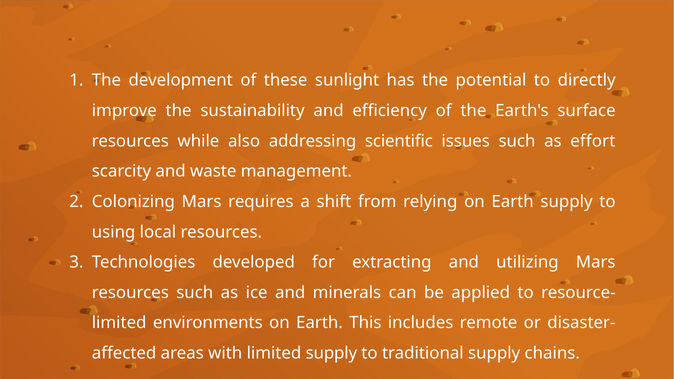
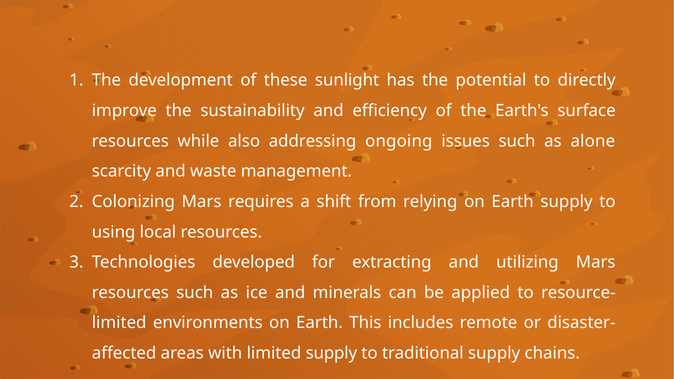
scientific: scientific -> ongoing
effort: effort -> alone
